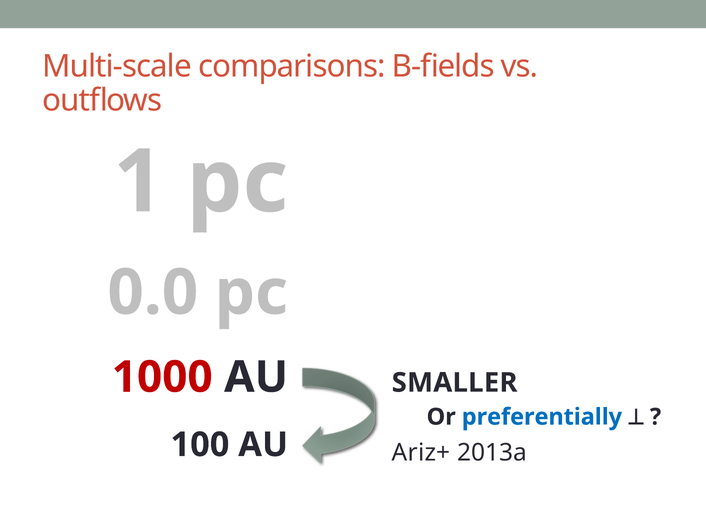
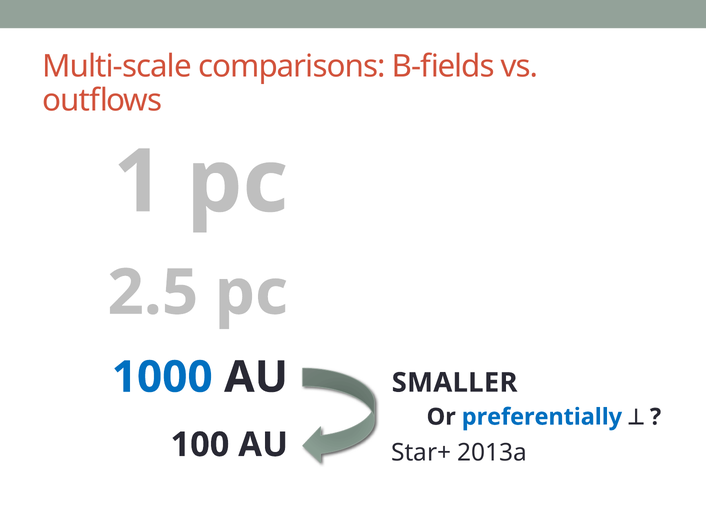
0.0: 0.0 -> 2.5
1000 colour: red -> blue
Ariz+: Ariz+ -> Star+
